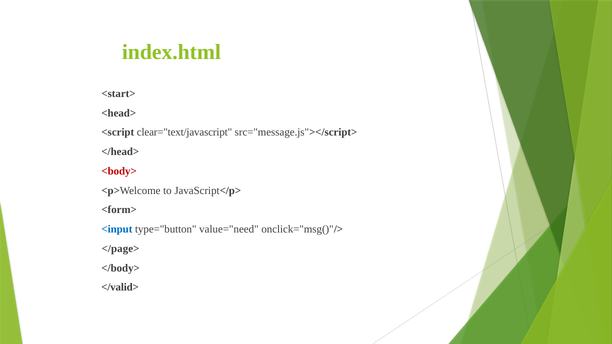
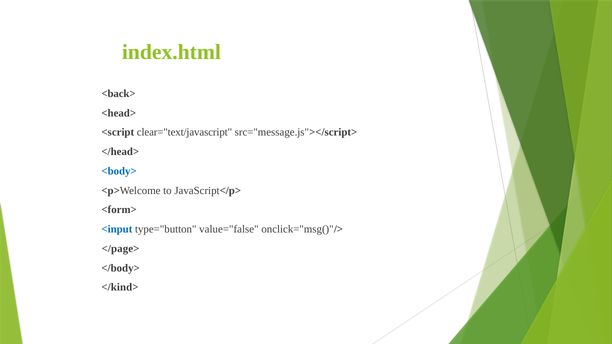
<start>: <start> -> <back>
<body> colour: red -> blue
value="need: value="need -> value="false
</valid>: </valid> -> </kind>
